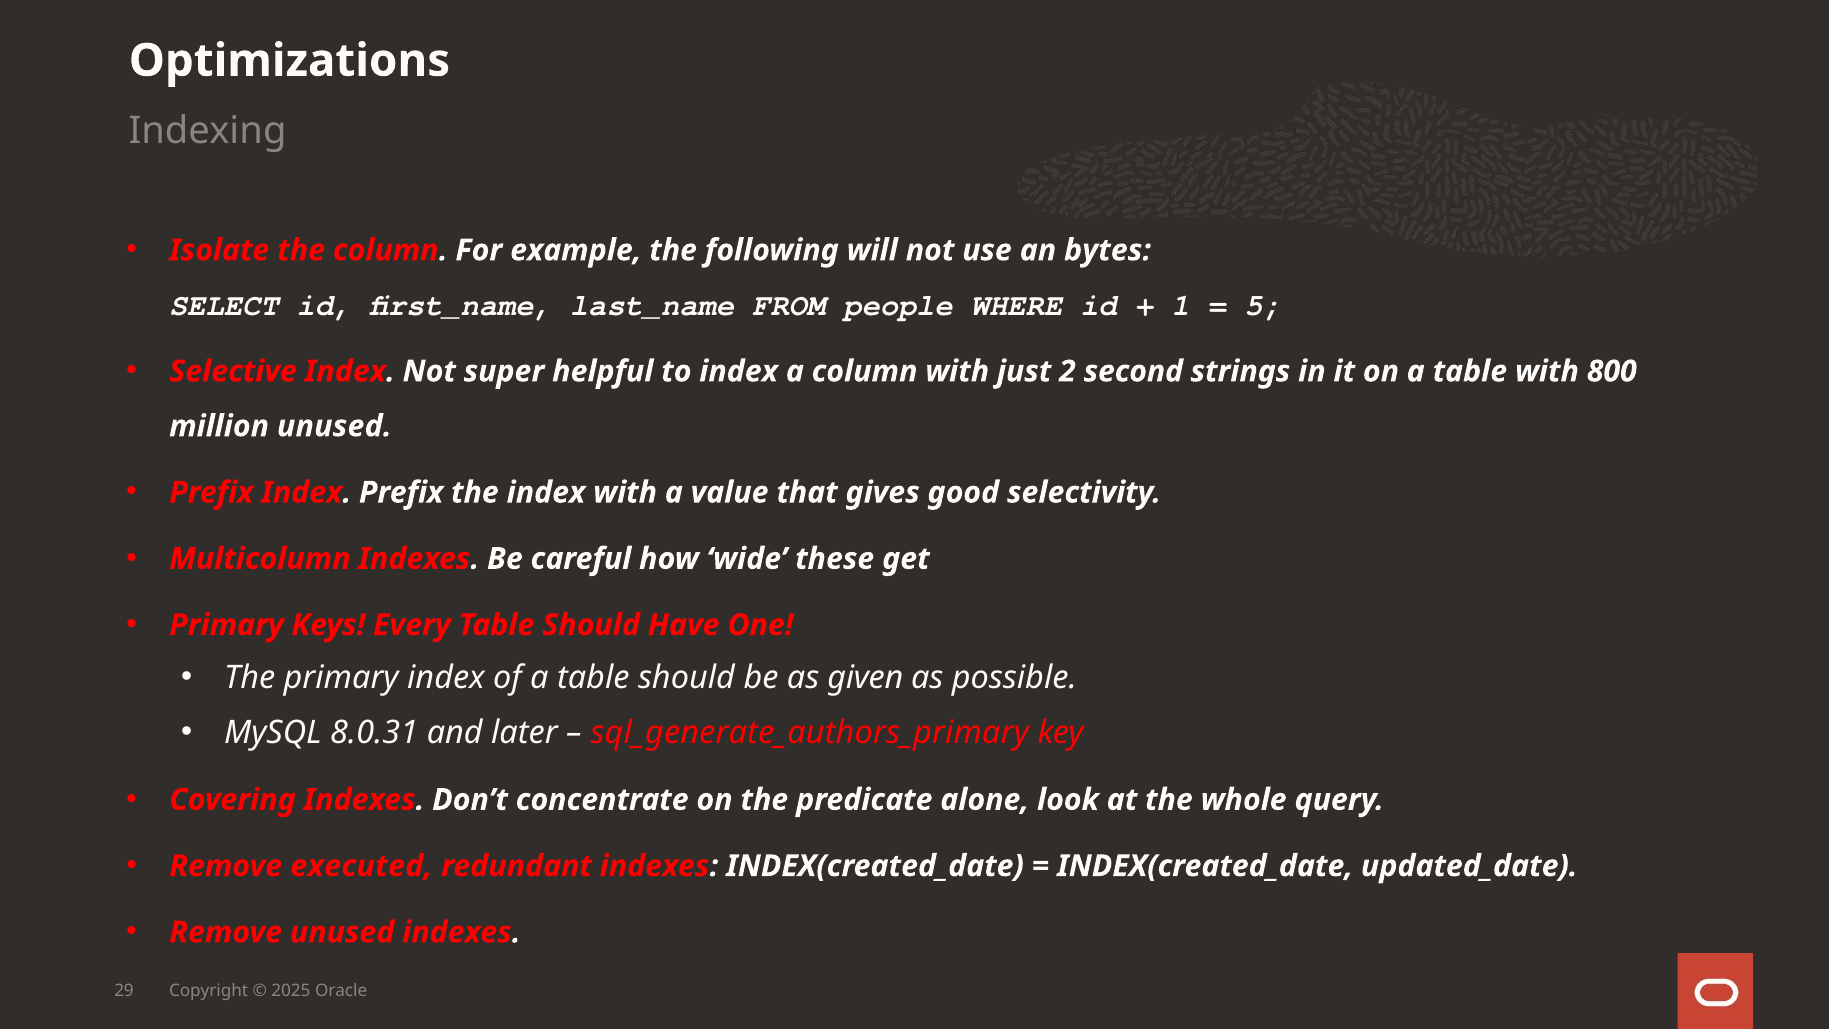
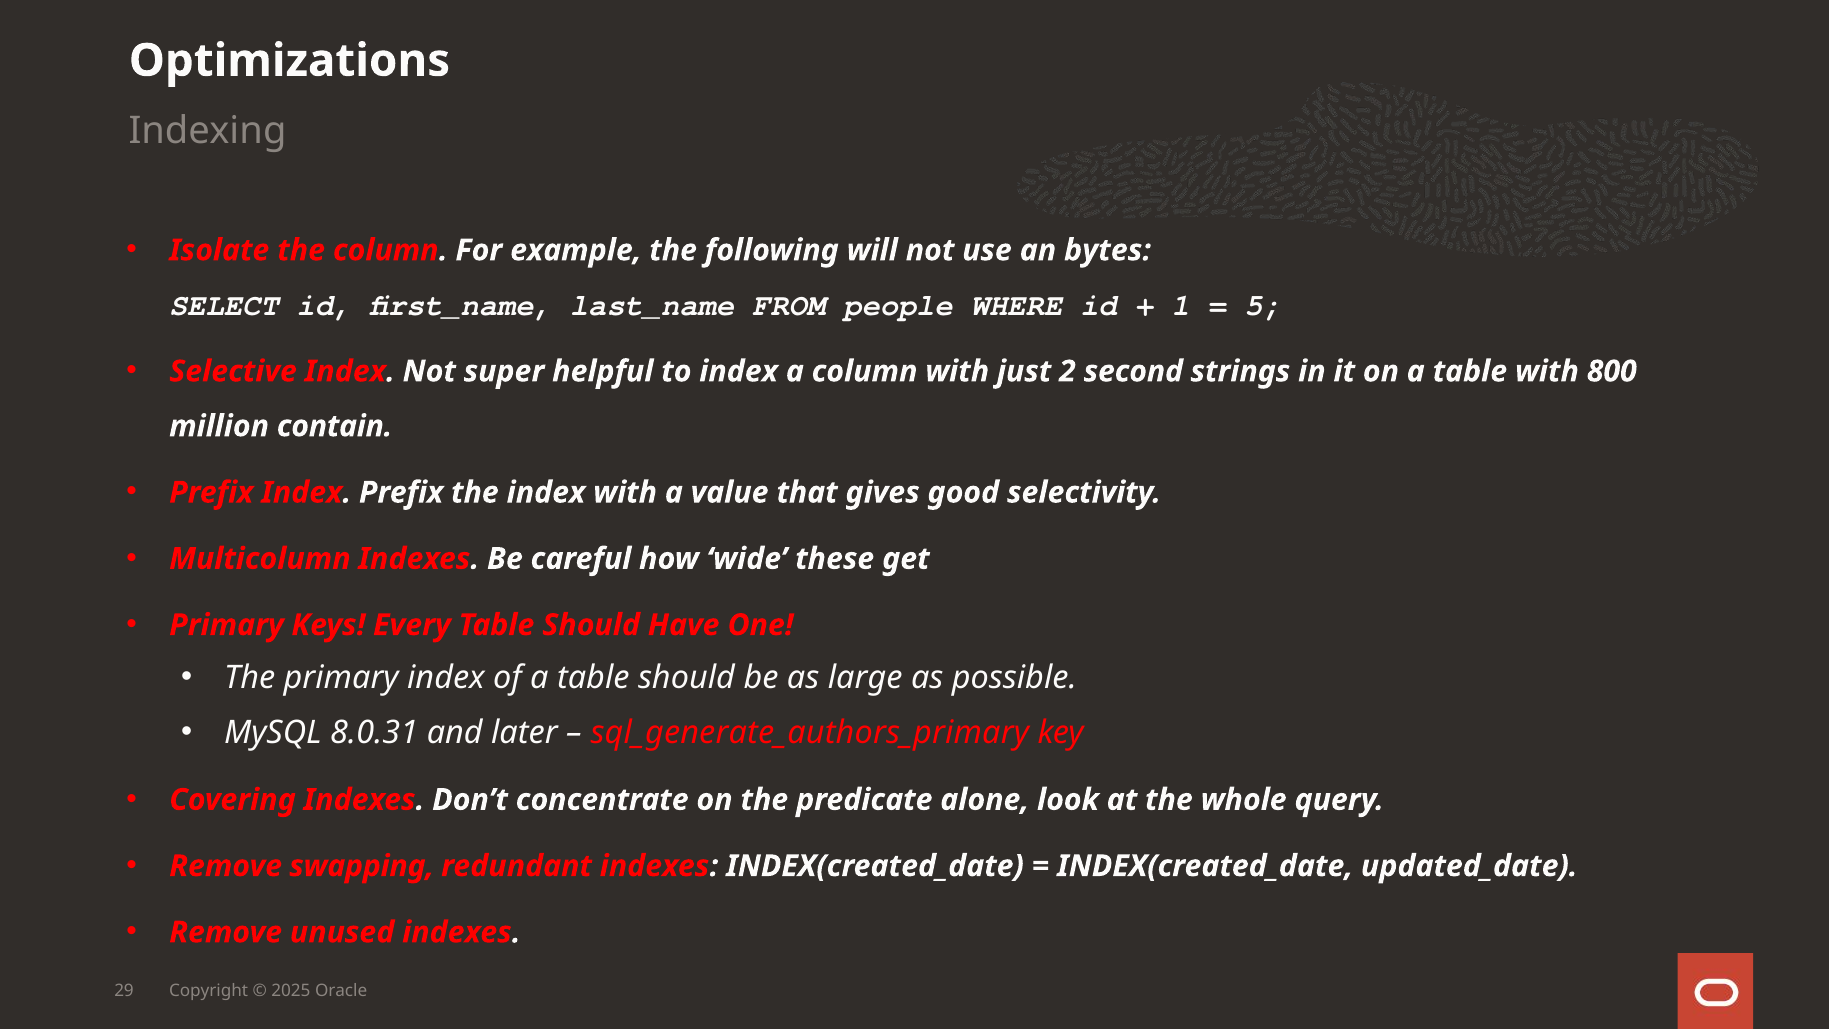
million unused: unused -> contain
given: given -> large
executed: executed -> swapping
